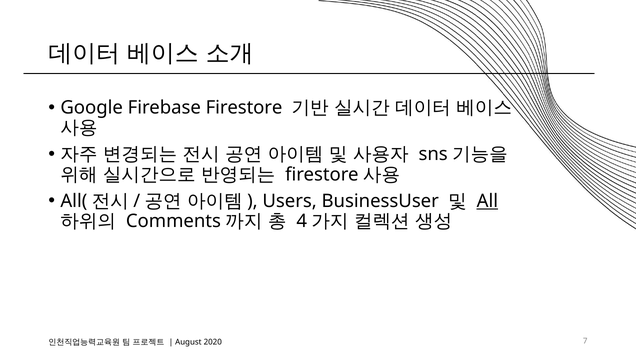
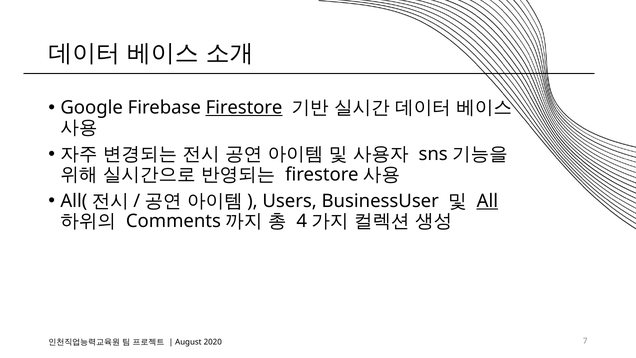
Firestore at (244, 108) underline: none -> present
